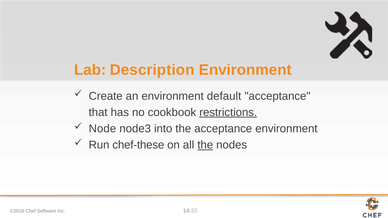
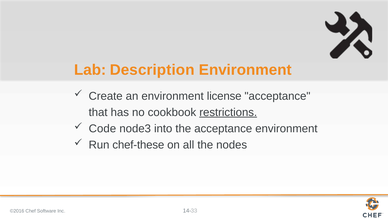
default: default -> license
Node: Node -> Code
the at (205, 145) underline: present -> none
